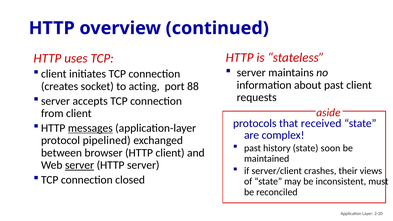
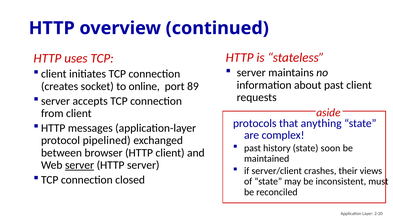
acting: acting -> online
88: 88 -> 89
received: received -> anything
messages underline: present -> none
